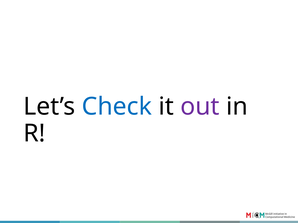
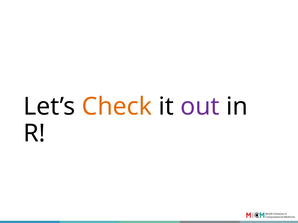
Check colour: blue -> orange
